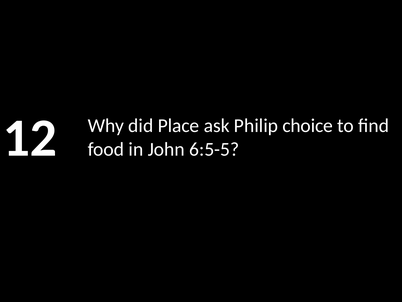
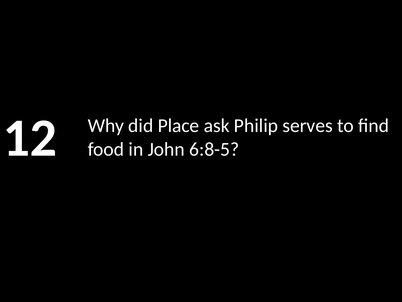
choice: choice -> serves
6:5-5: 6:5-5 -> 6:8-5
